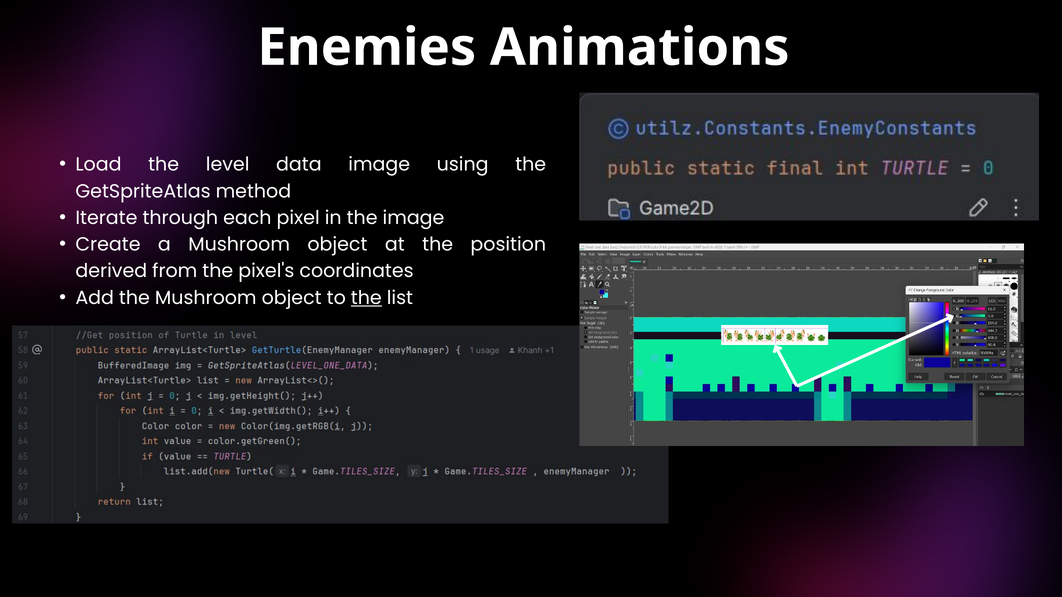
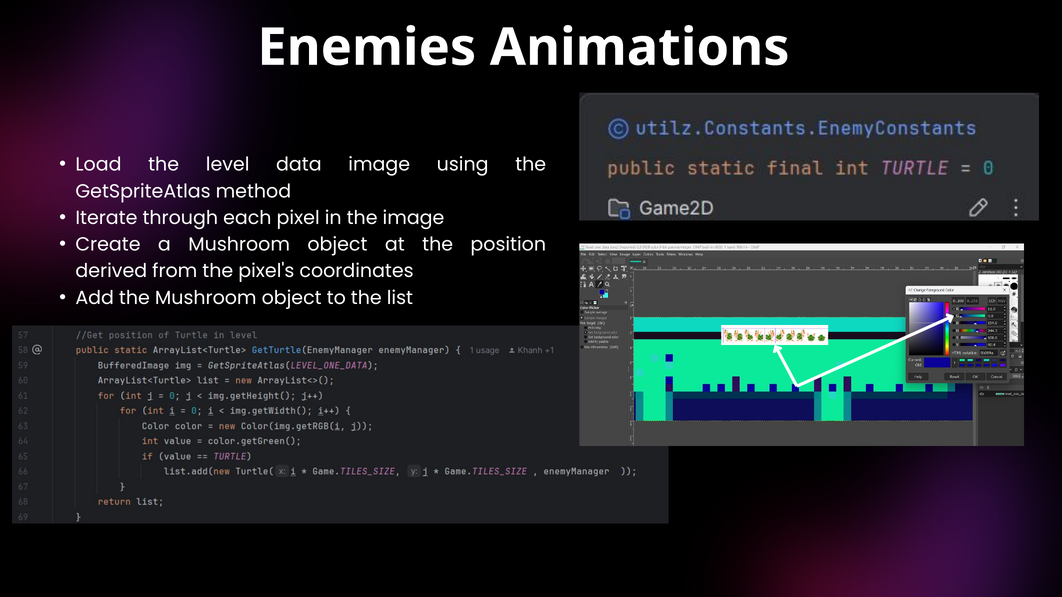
the at (366, 298) underline: present -> none
